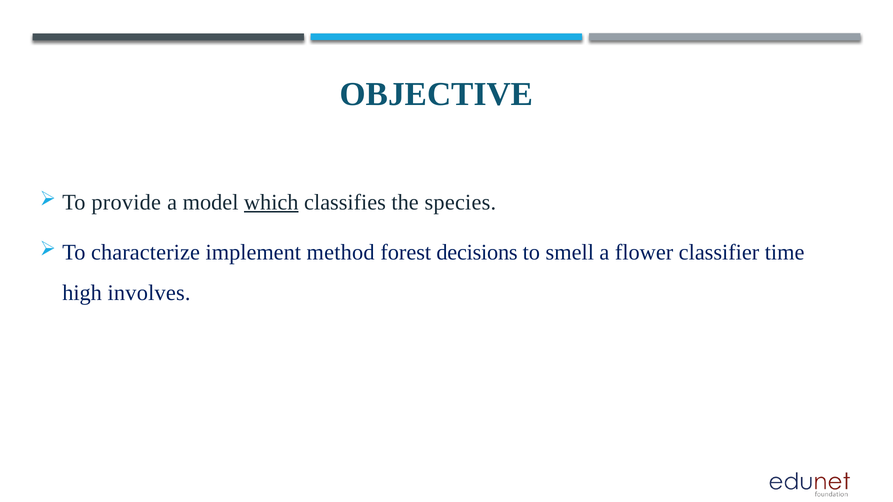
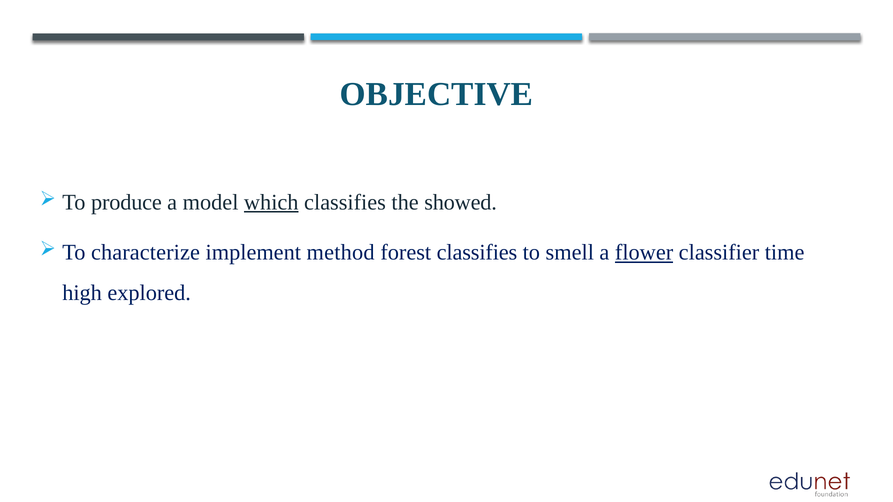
provide: provide -> produce
species: species -> showed
forest decisions: decisions -> classifies
flower underline: none -> present
involves: involves -> explored
